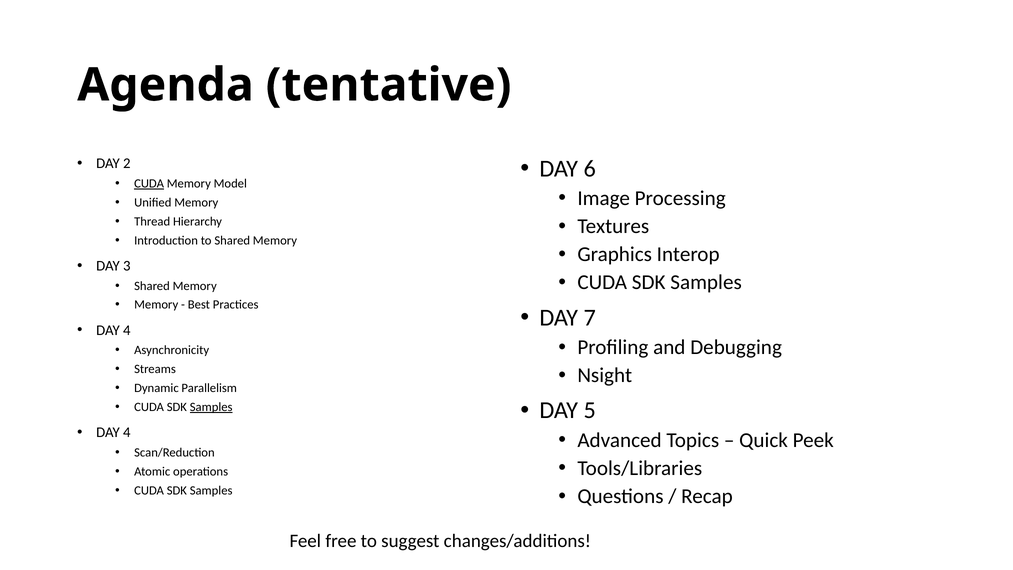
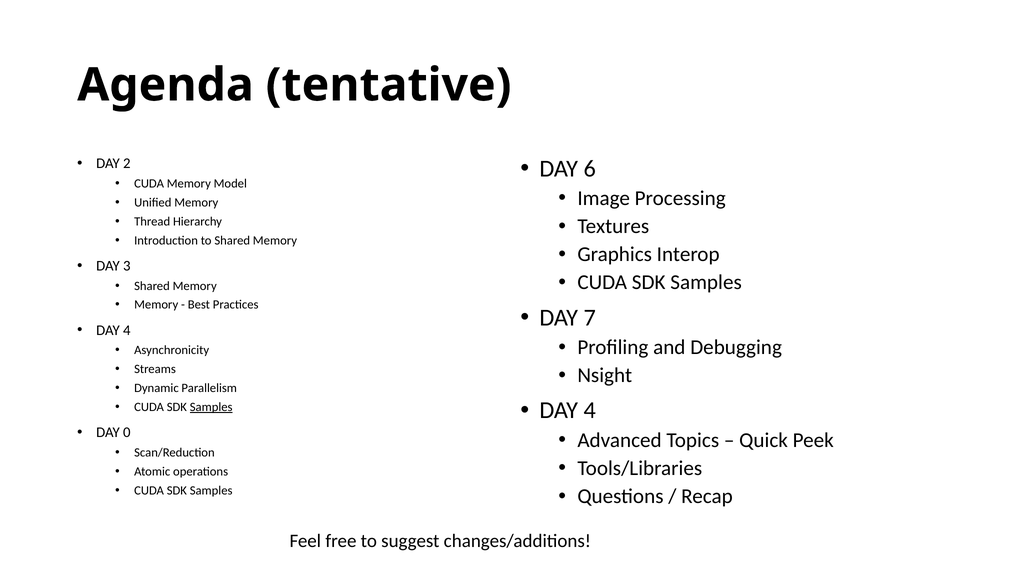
CUDA at (149, 183) underline: present -> none
5 at (590, 410): 5 -> 4
4 at (127, 432): 4 -> 0
